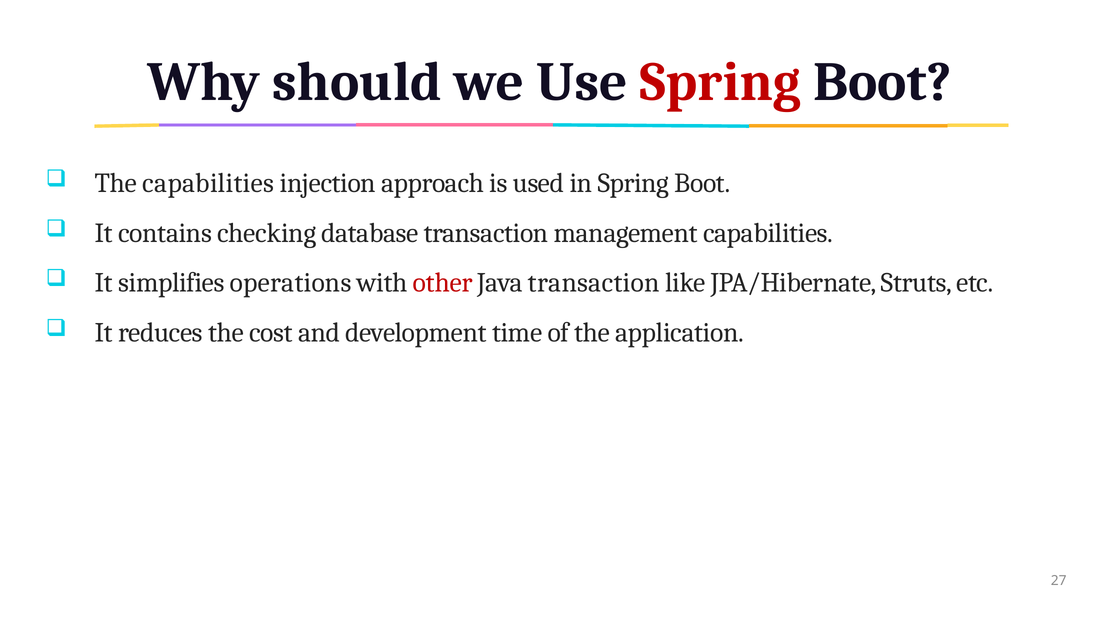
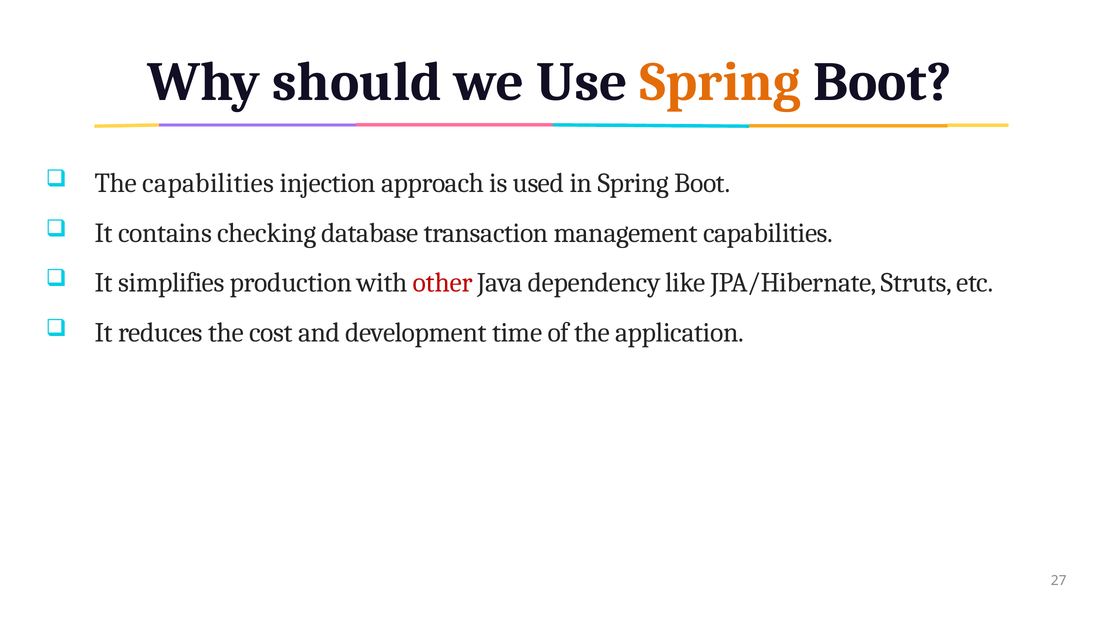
Spring at (720, 82) colour: red -> orange
operations: operations -> production
Java transaction: transaction -> dependency
